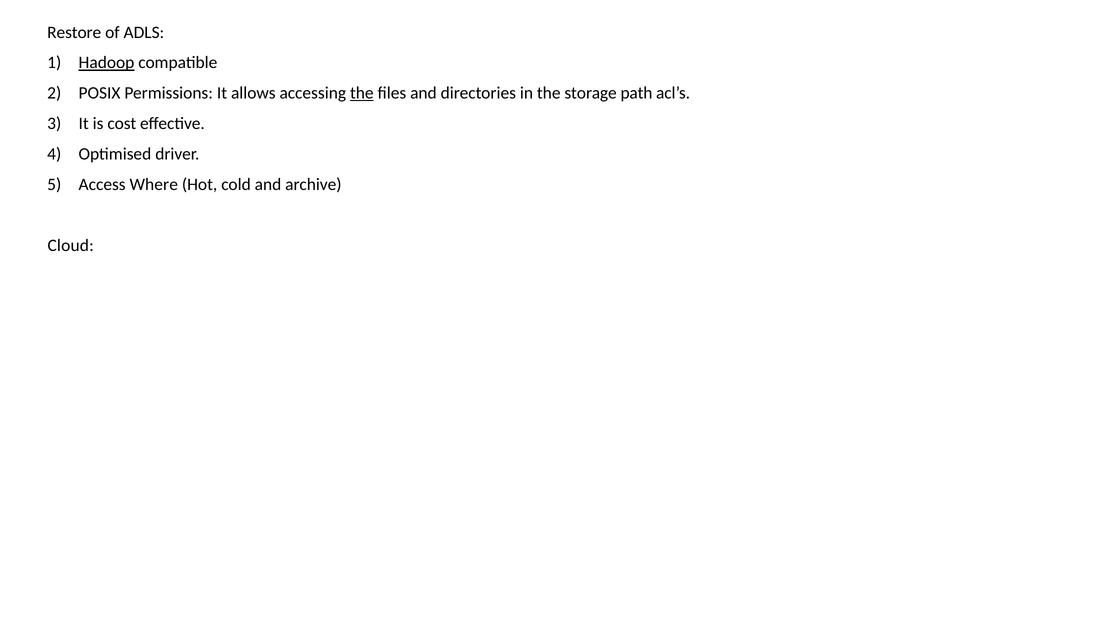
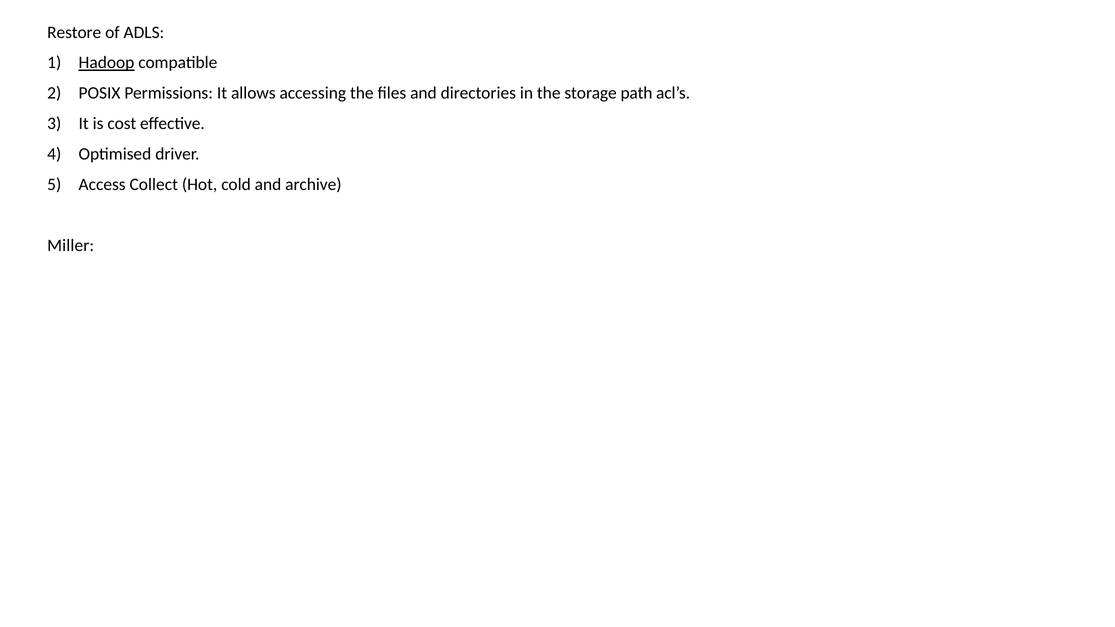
the at (362, 93) underline: present -> none
Where: Where -> Collect
Cloud: Cloud -> Miller
